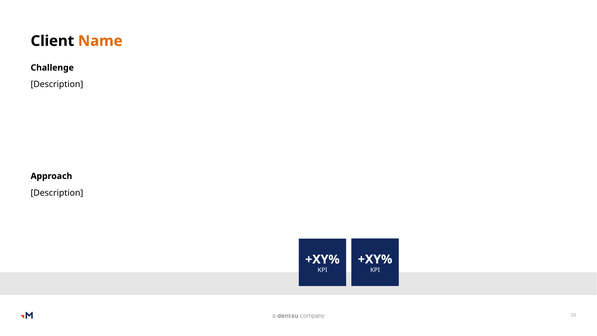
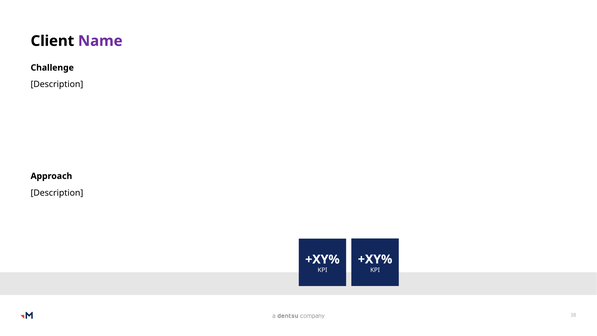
Name colour: orange -> purple
